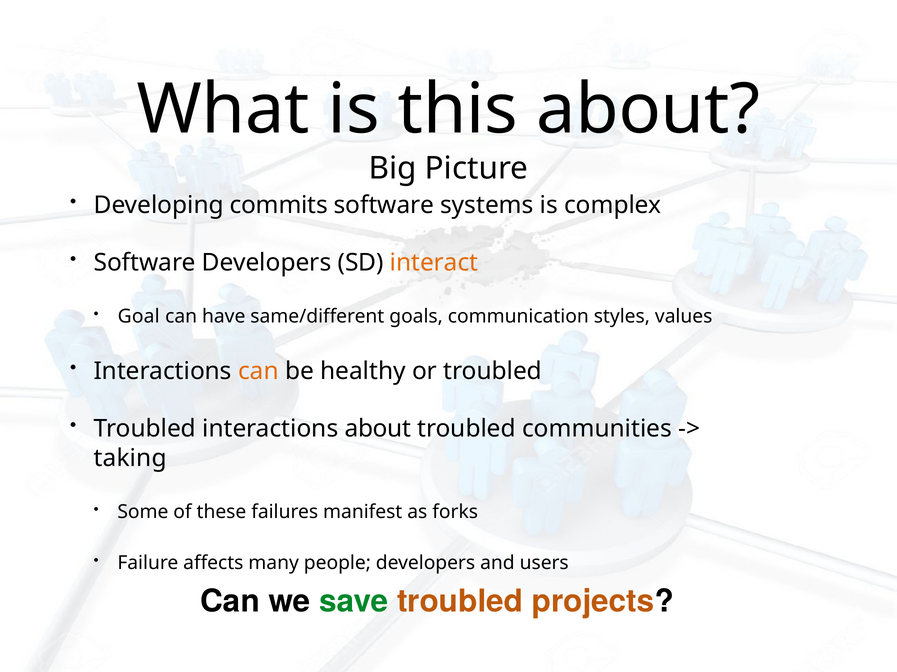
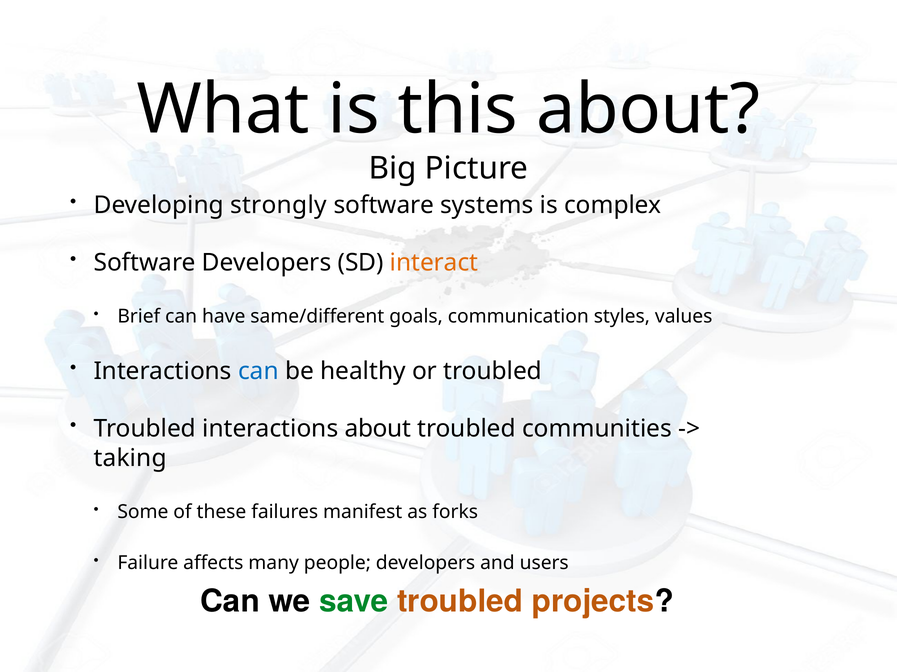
commits: commits -> strongly
Goal: Goal -> Brief
can at (258, 372) colour: orange -> blue
